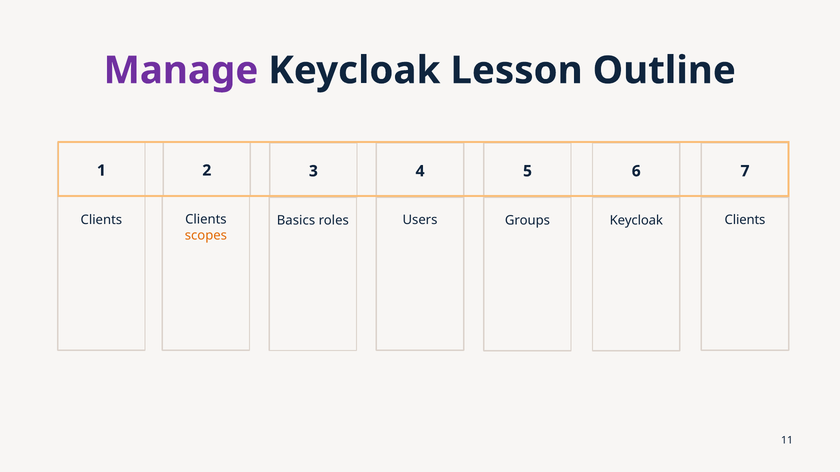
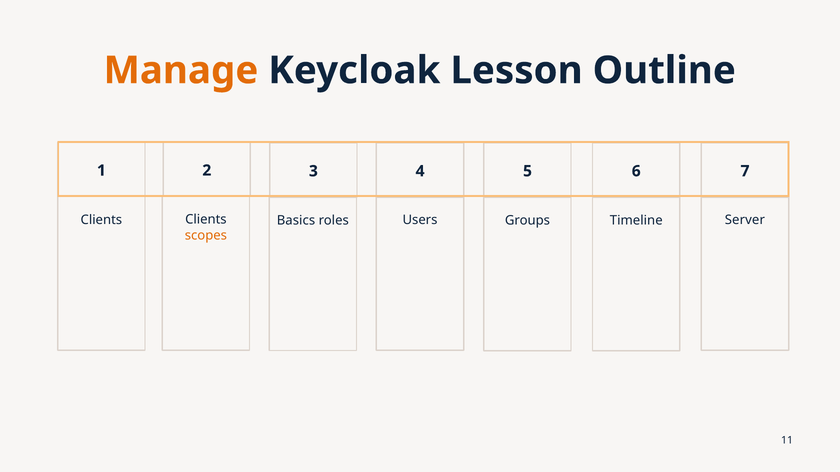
Manage colour: purple -> orange
Clients at (745, 220): Clients -> Server
Keycloak at (636, 221): Keycloak -> Timeline
